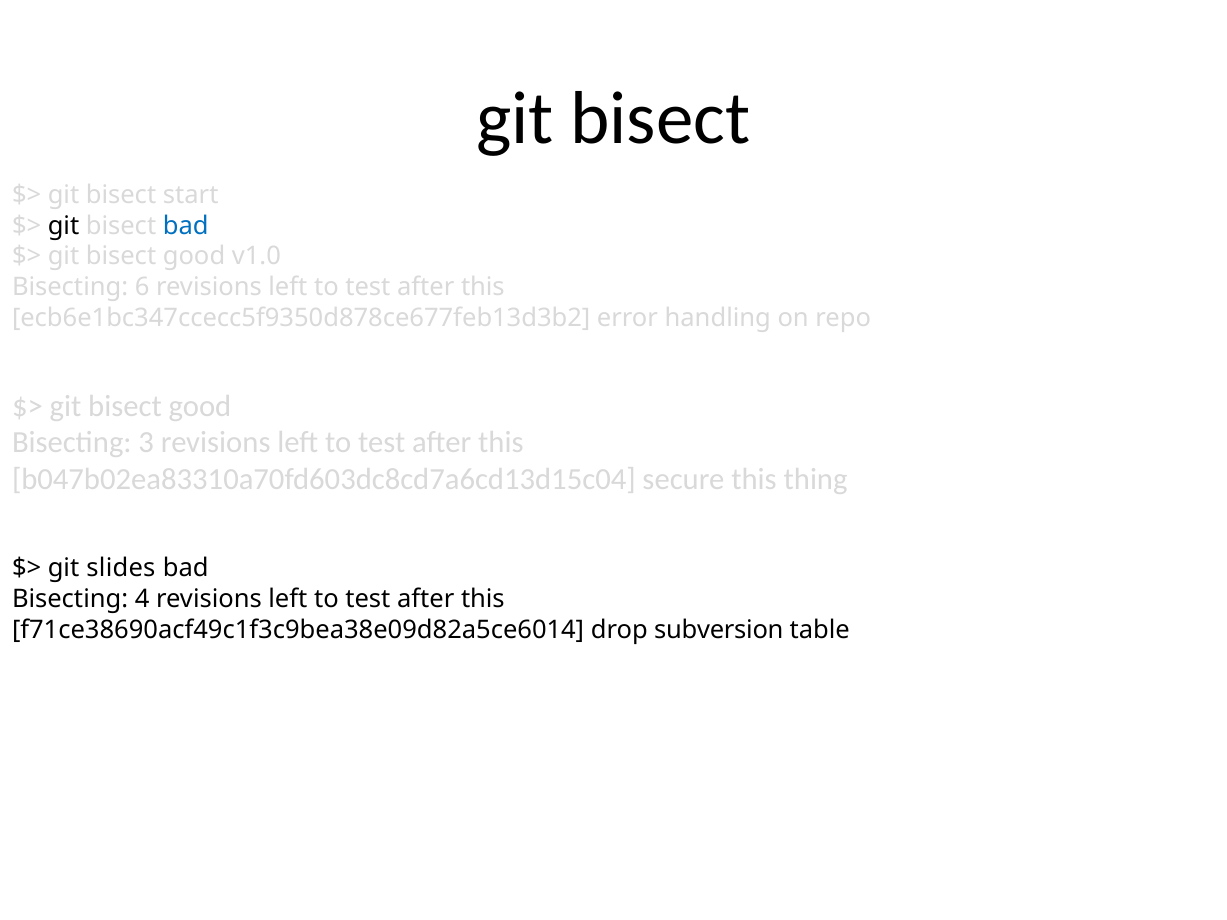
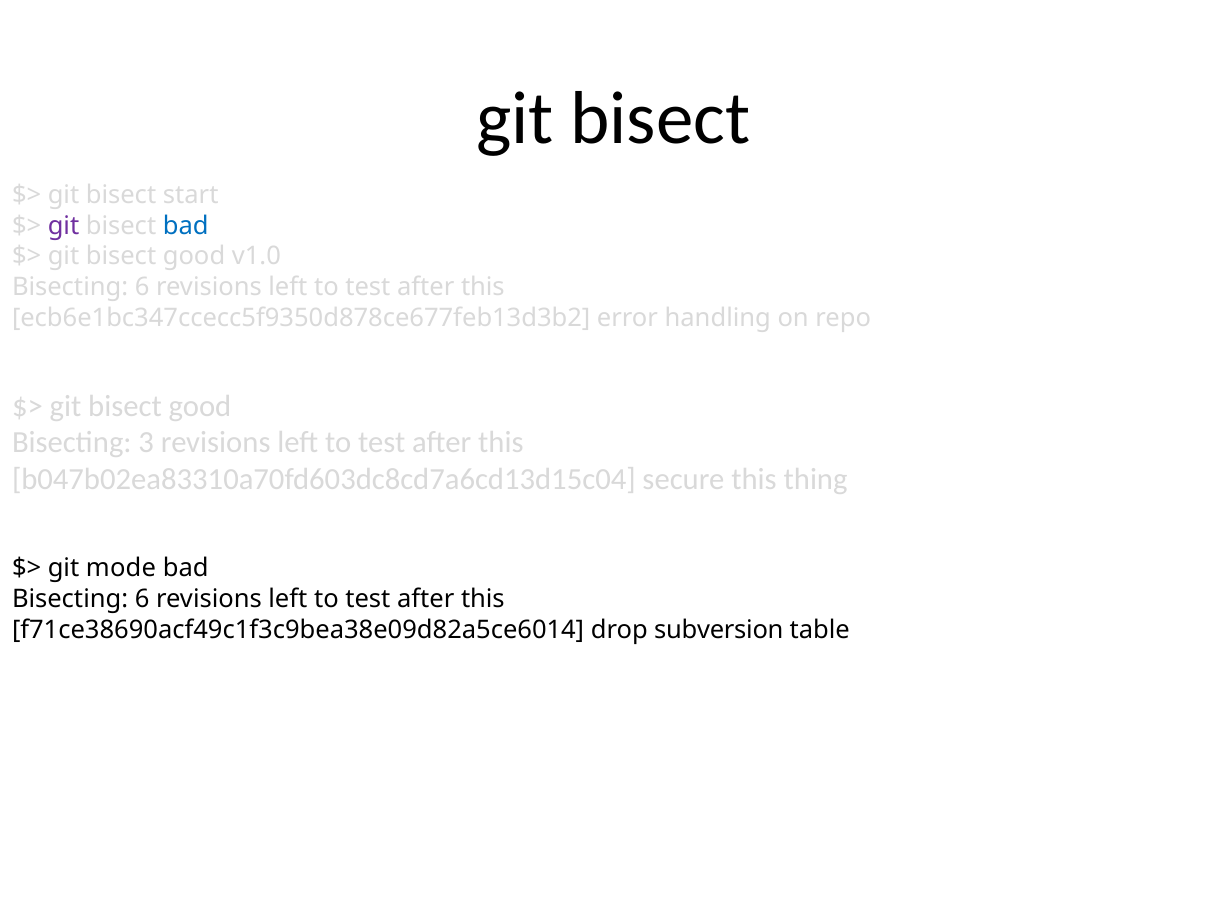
git at (64, 226) colour: black -> purple
slides: slides -> mode
4 at (142, 599): 4 -> 6
